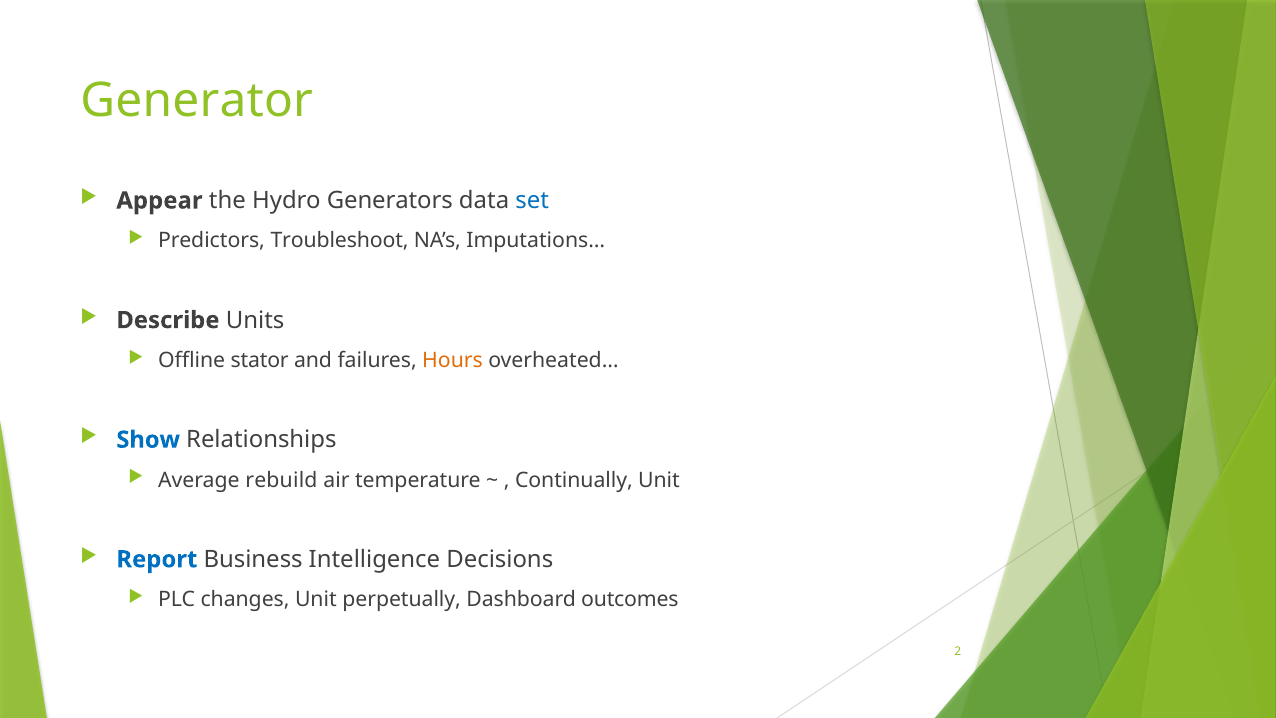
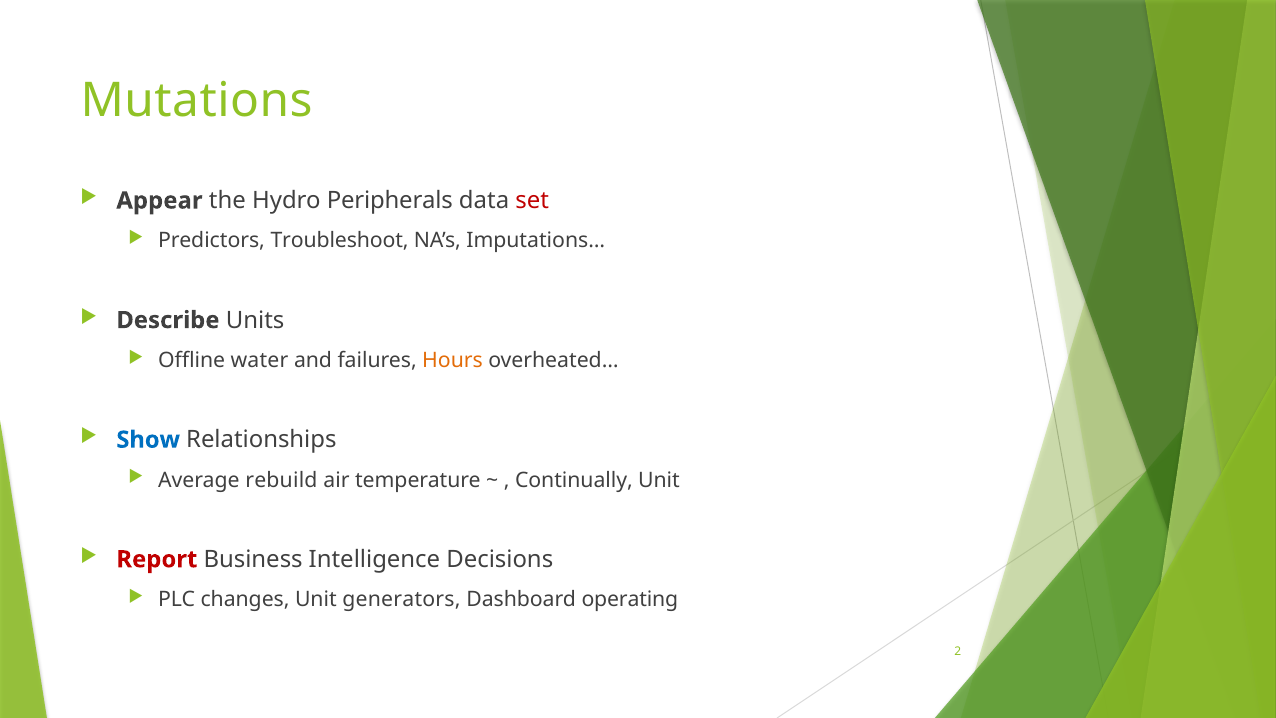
Generator: Generator -> Mutations
Generators: Generators -> Peripherals
set colour: blue -> red
stator: stator -> water
Report colour: blue -> red
perpetually: perpetually -> generators
outcomes: outcomes -> operating
